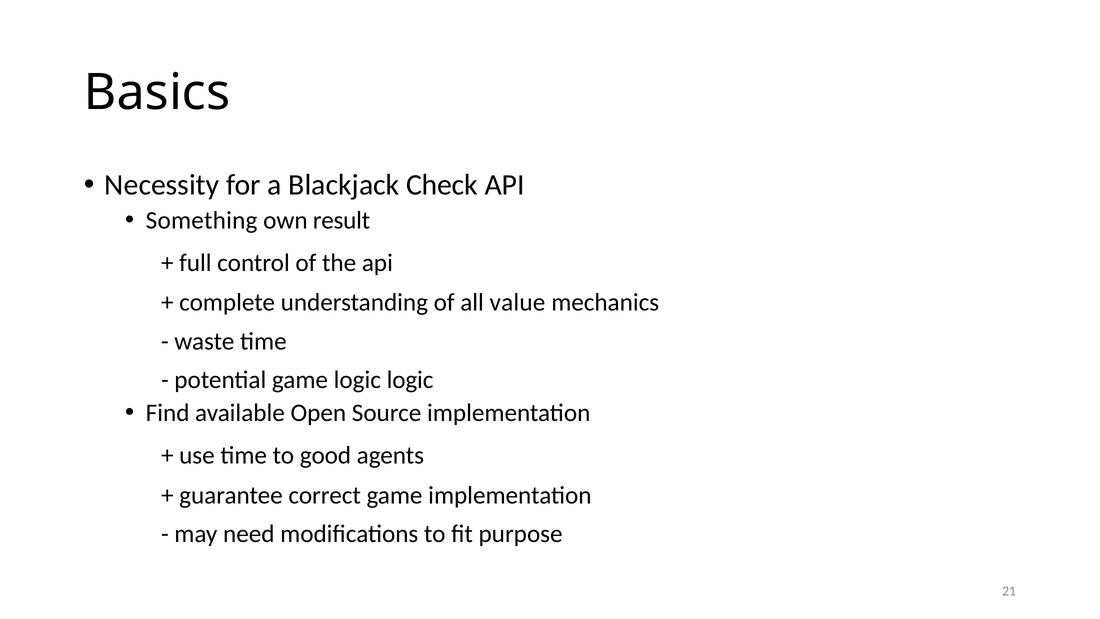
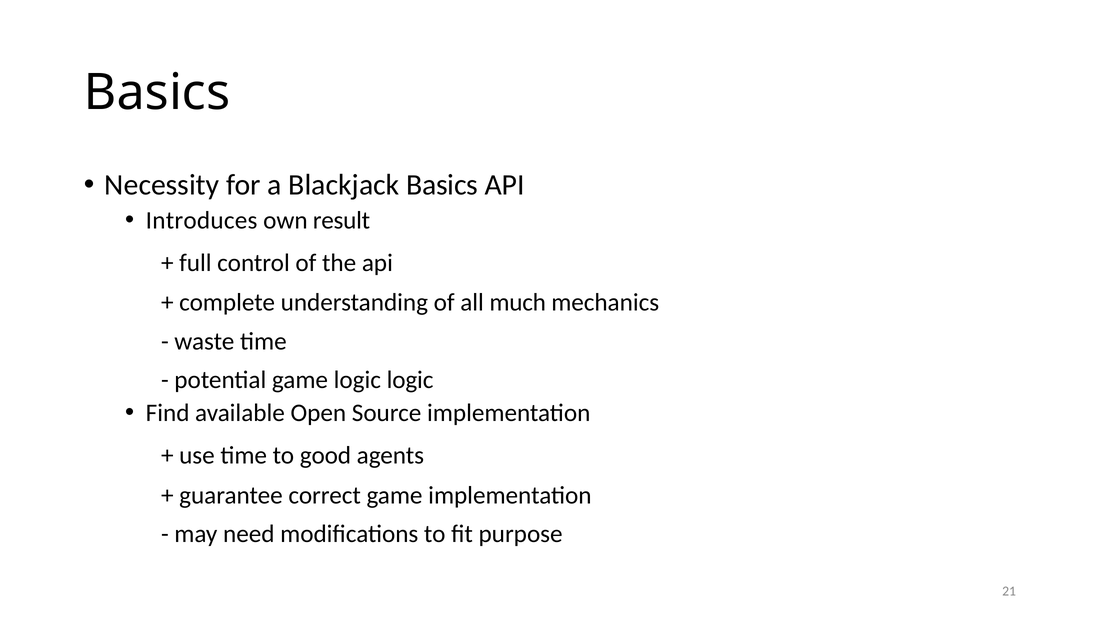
Blackjack Check: Check -> Basics
Something: Something -> Introduces
value: value -> much
